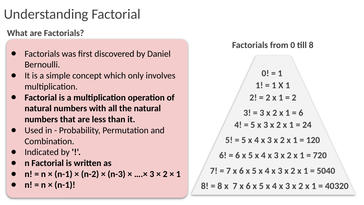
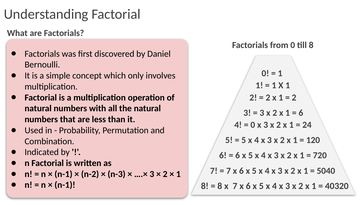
5 at (253, 125): 5 -> 0
